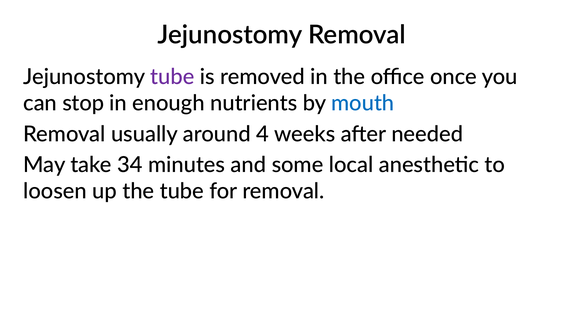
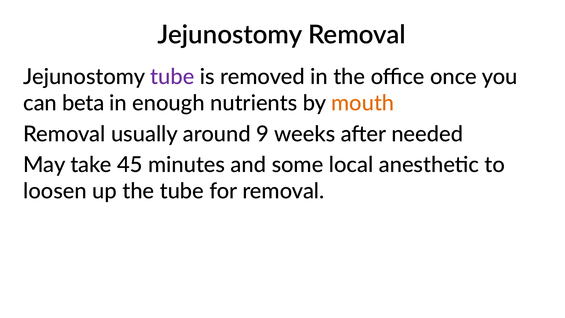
stop: stop -> beta
mouth colour: blue -> orange
4: 4 -> 9
34: 34 -> 45
